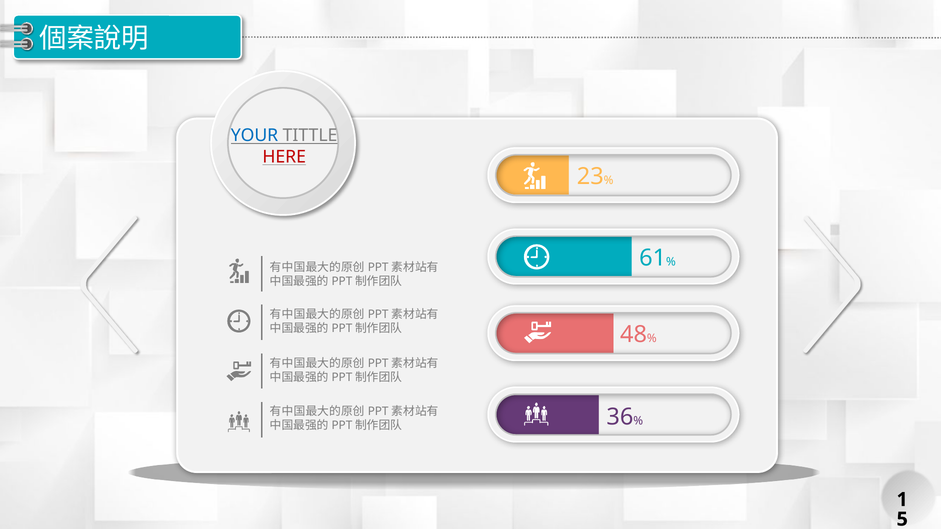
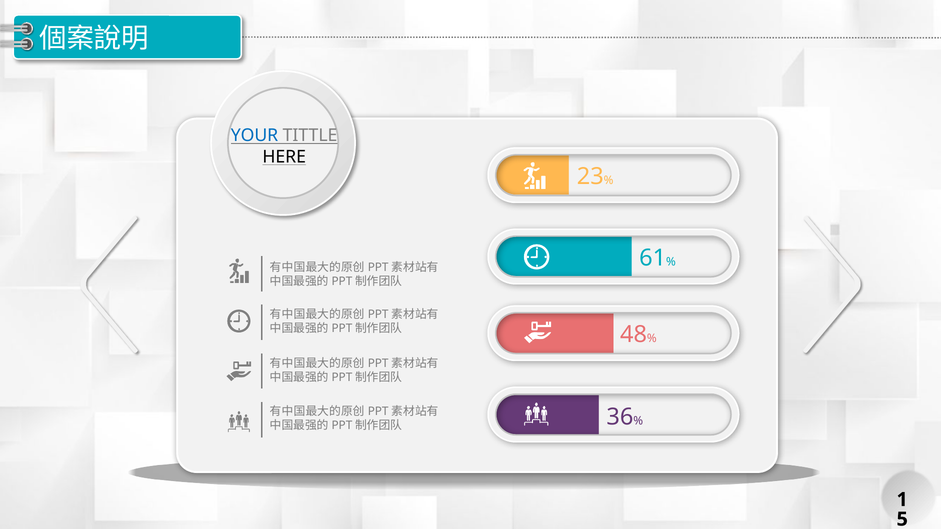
HERE colour: red -> black
